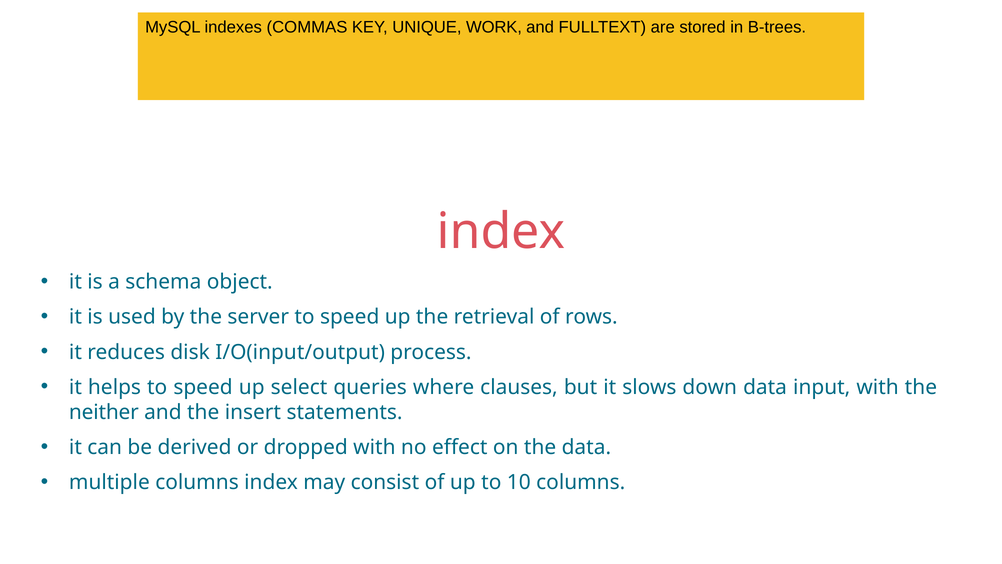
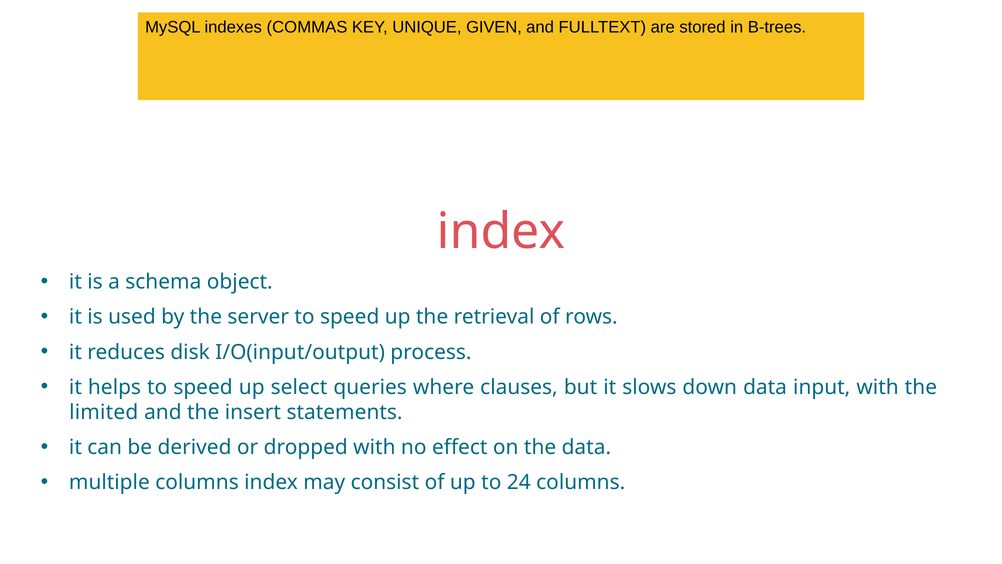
WORK: WORK -> GIVEN
neither: neither -> limited
10: 10 -> 24
